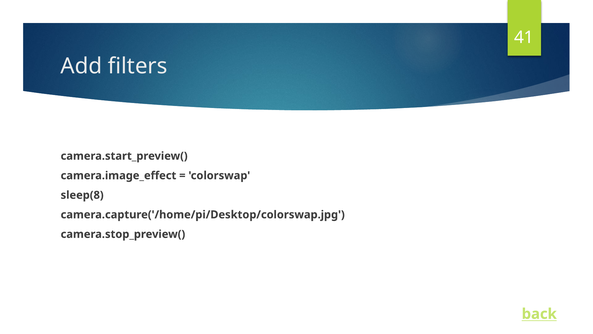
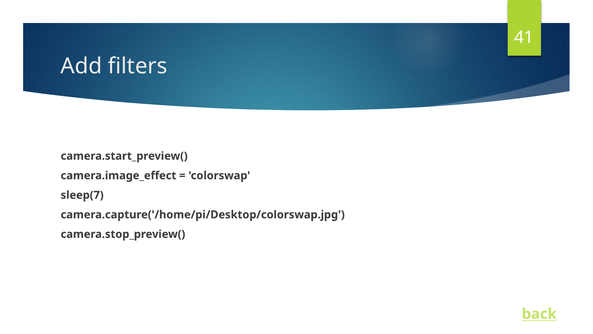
sleep(8: sleep(8 -> sleep(7
